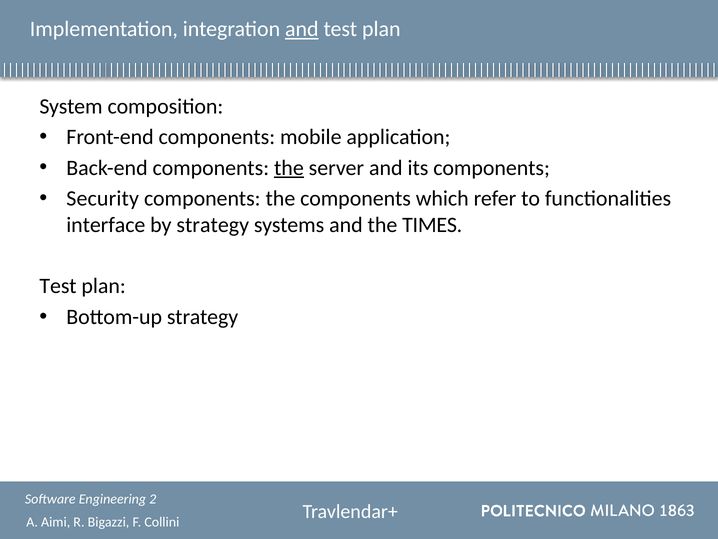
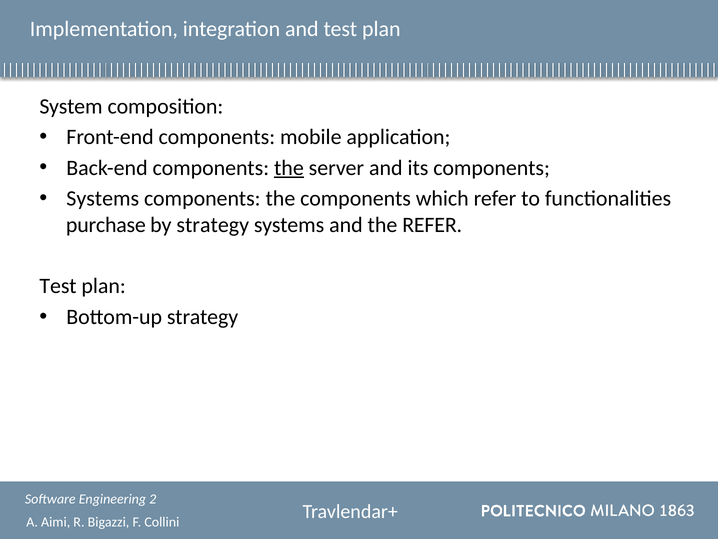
and at (302, 29) underline: present -> none
Security at (103, 198): Security -> Systems
interface: interface -> purchase
the TIMES: TIMES -> REFER
